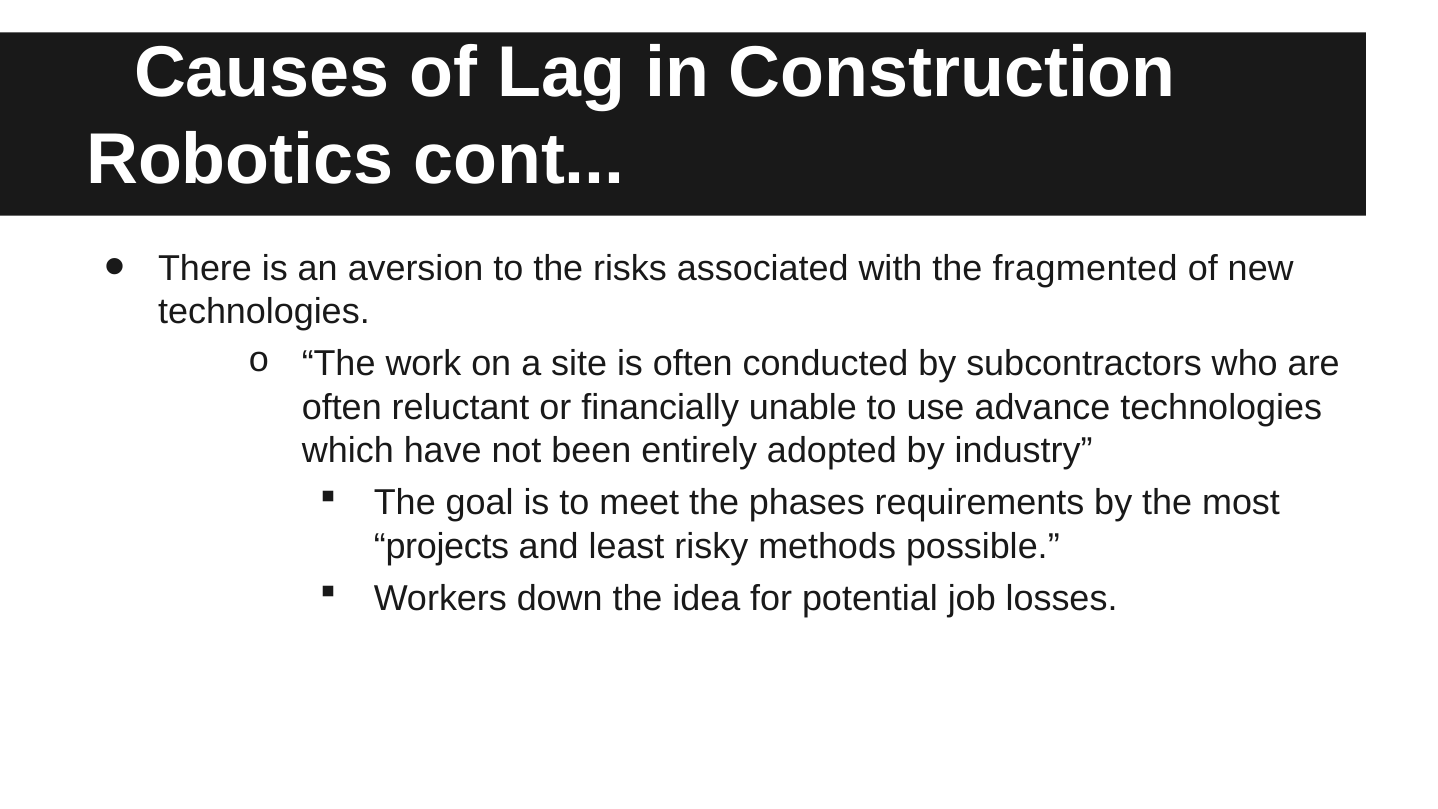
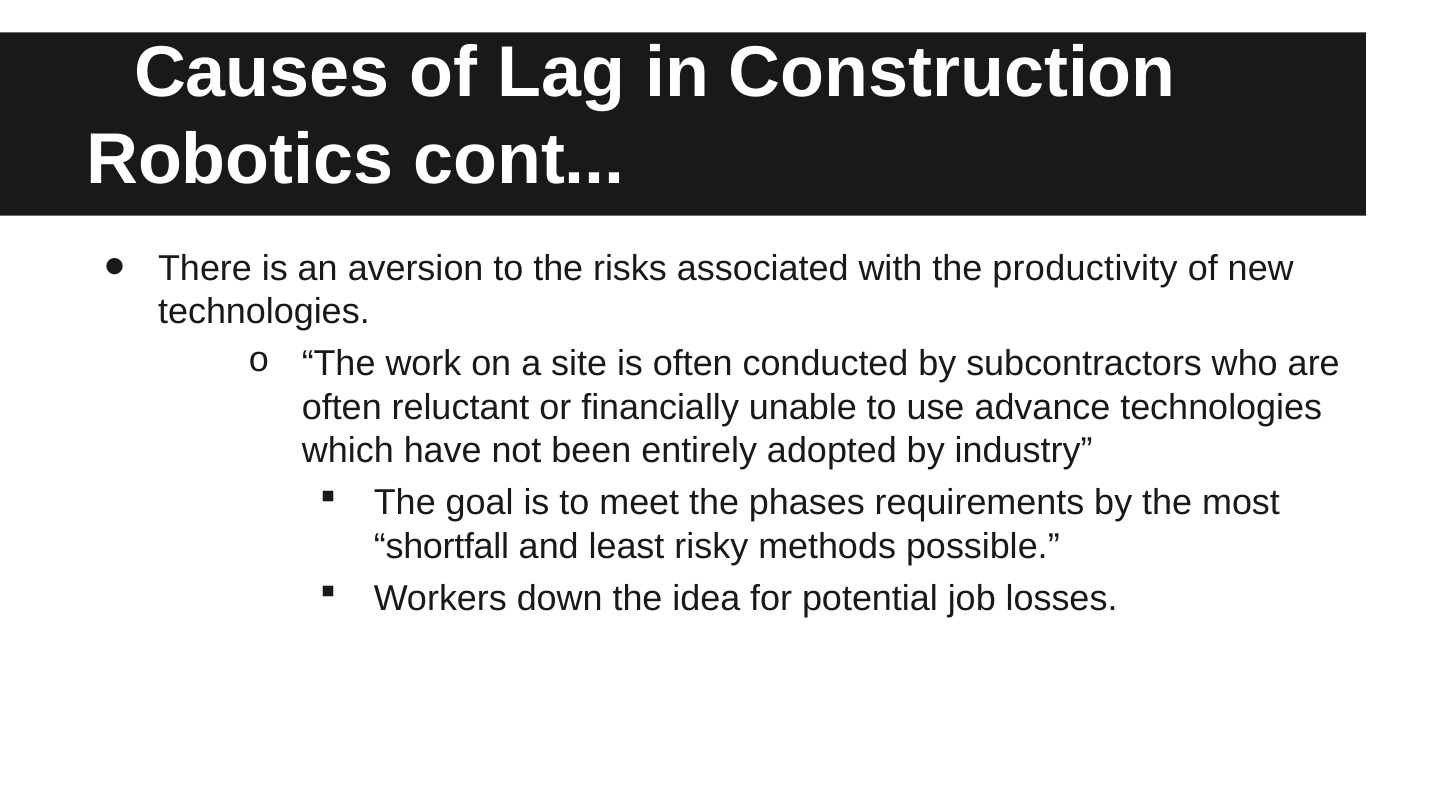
fragmented: fragmented -> productivity
projects: projects -> shortfall
